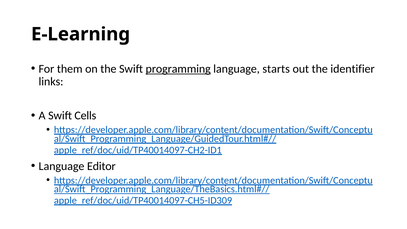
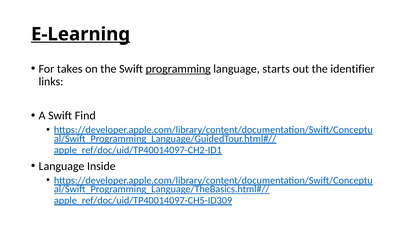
E-Learning underline: none -> present
them: them -> takes
Cells: Cells -> Find
Editor: Editor -> Inside
